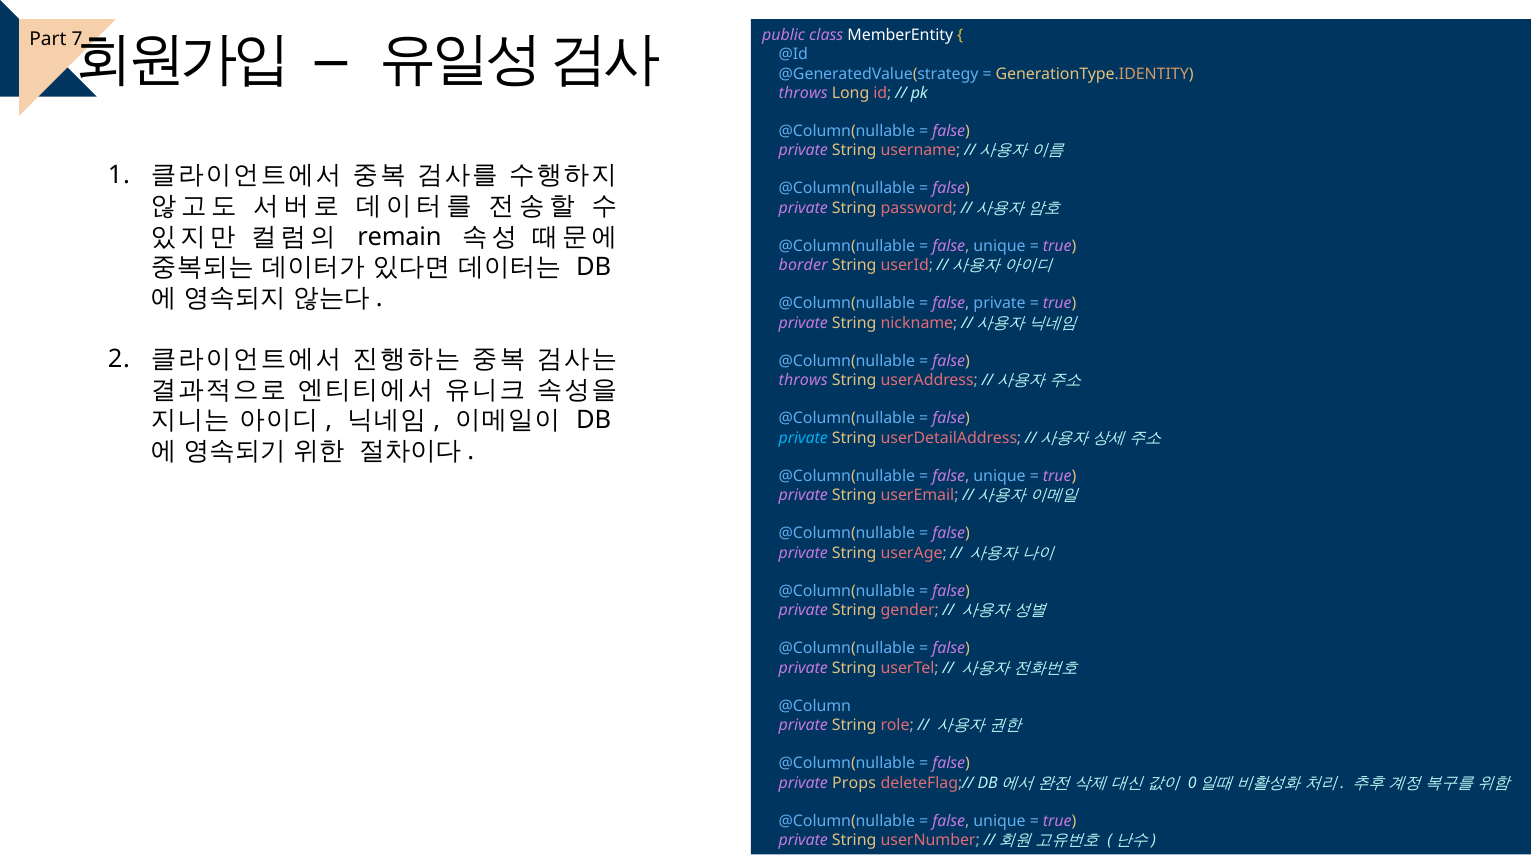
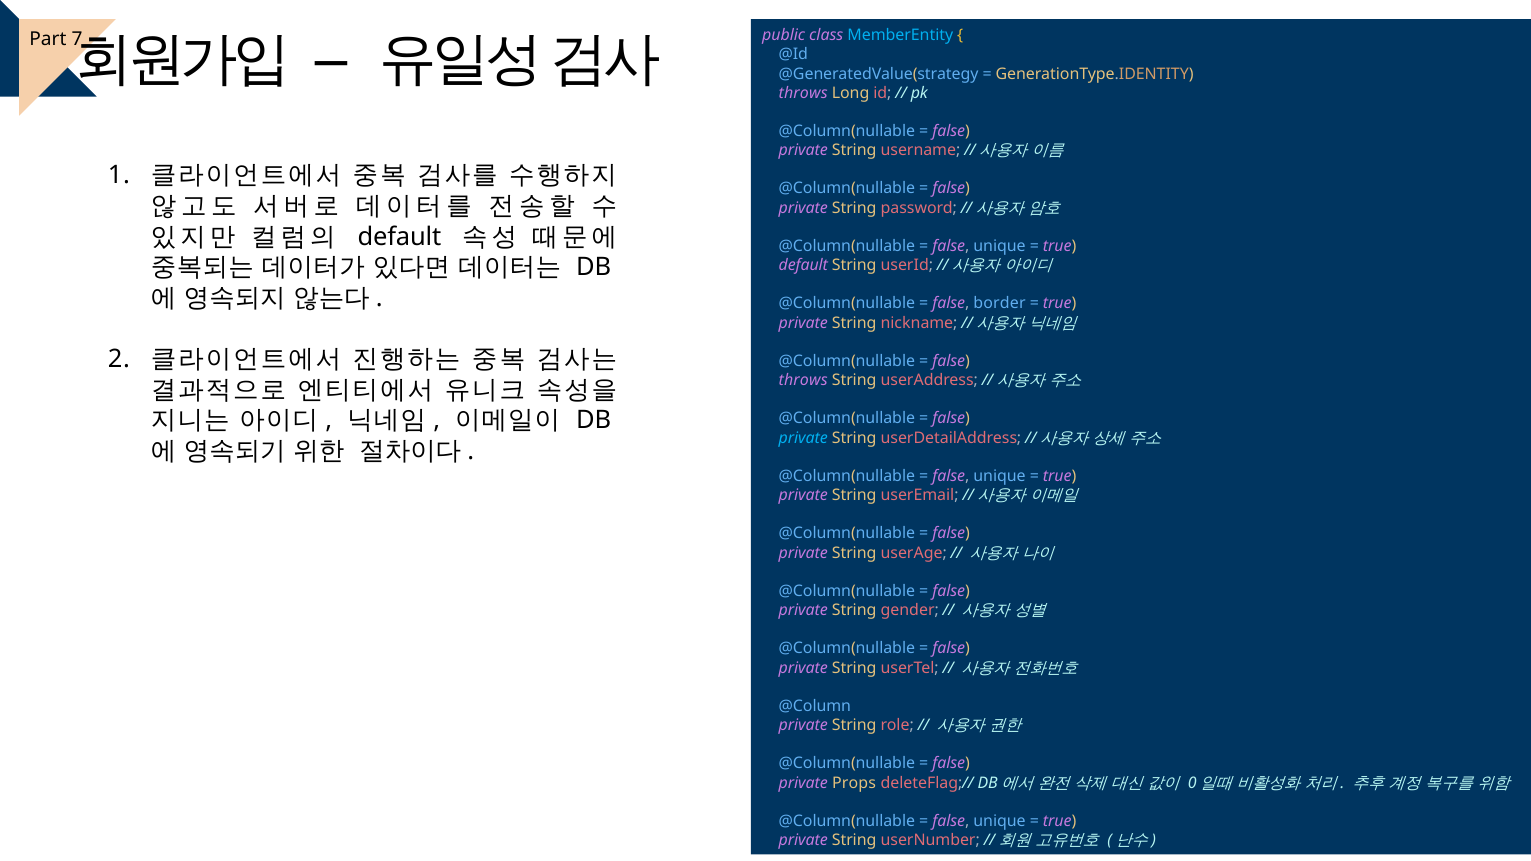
MemberEntity colour: white -> light blue
remain at (400, 237): remain -> default
border at (803, 265): border -> default
private at (1000, 304): private -> border
